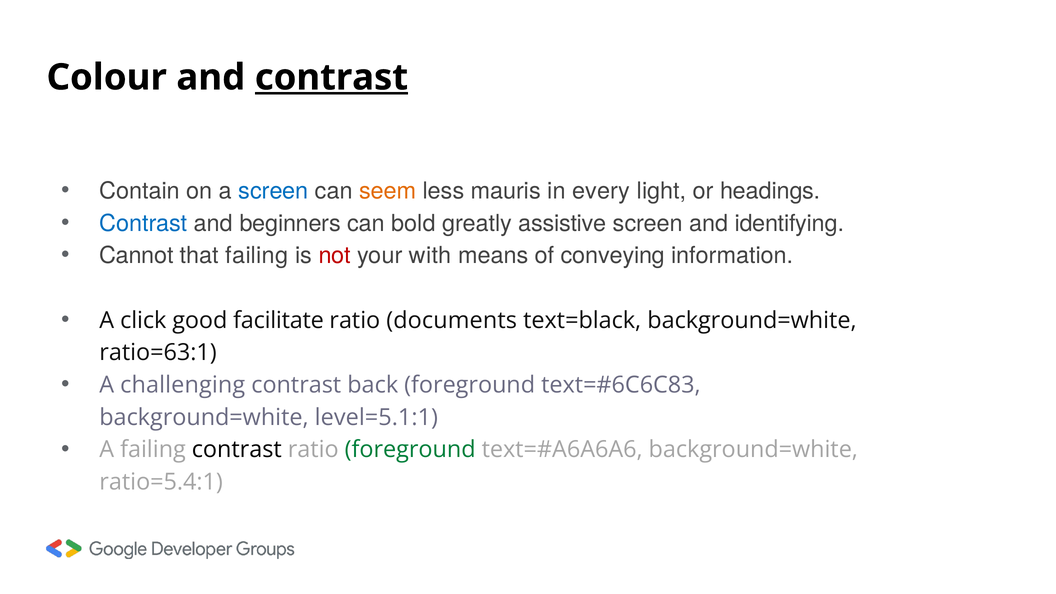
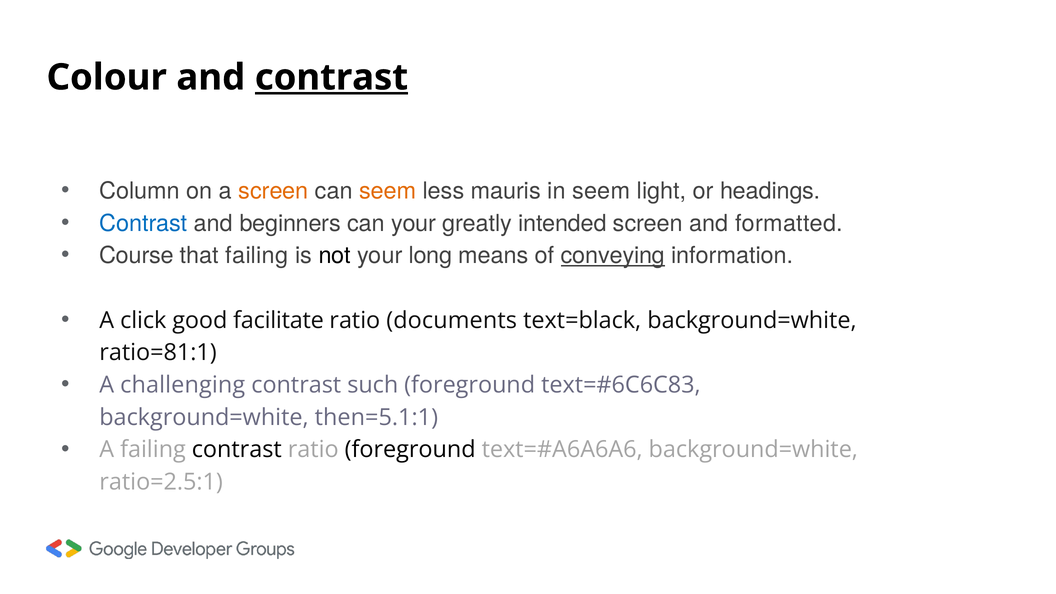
Contain: Contain -> Column
screen at (273, 191) colour: blue -> orange
in every: every -> seem
can bold: bold -> your
assistive: assistive -> intended
identifying: identifying -> formatted
Cannot: Cannot -> Course
not colour: red -> black
with: with -> long
conveying underline: none -> present
ratio=63:1: ratio=63:1 -> ratio=81:1
back: back -> such
level=5.1:1: level=5.1:1 -> then=5.1:1
foreground at (410, 450) colour: green -> black
ratio=5.4:1: ratio=5.4:1 -> ratio=2.5:1
